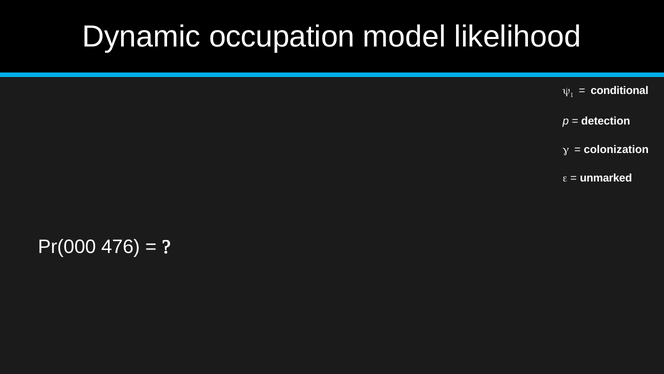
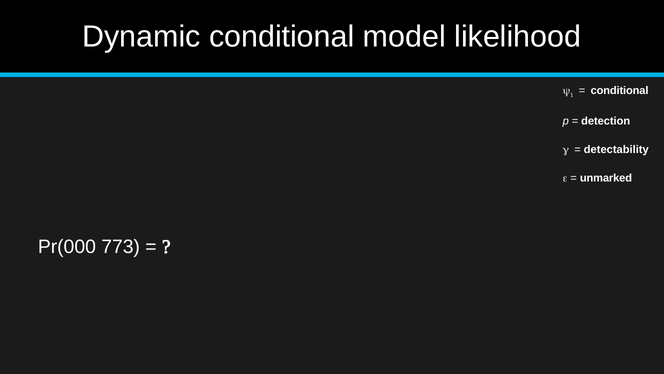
Dynamic occupation: occupation -> conditional
colonization: colonization -> detectability
476: 476 -> 773
